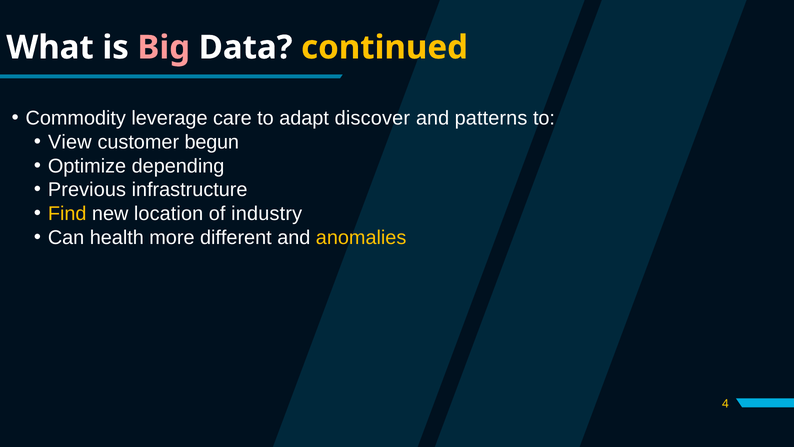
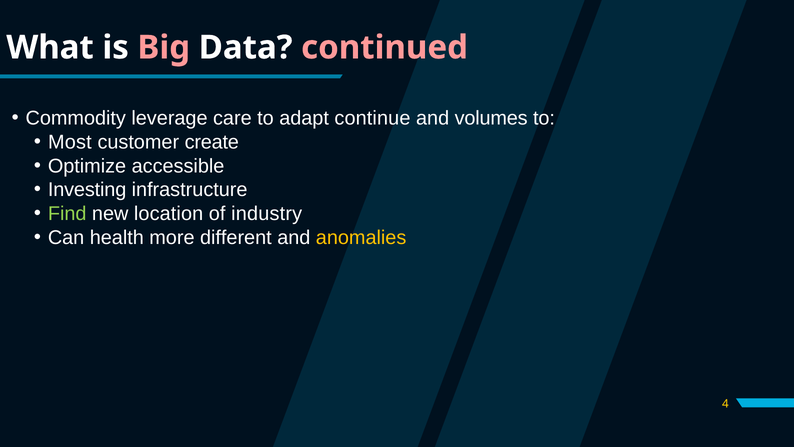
continued colour: yellow -> pink
discover: discover -> continue
patterns: patterns -> volumes
View: View -> Most
begun: begun -> create
depending: depending -> accessible
Previous: Previous -> Investing
Find colour: yellow -> light green
